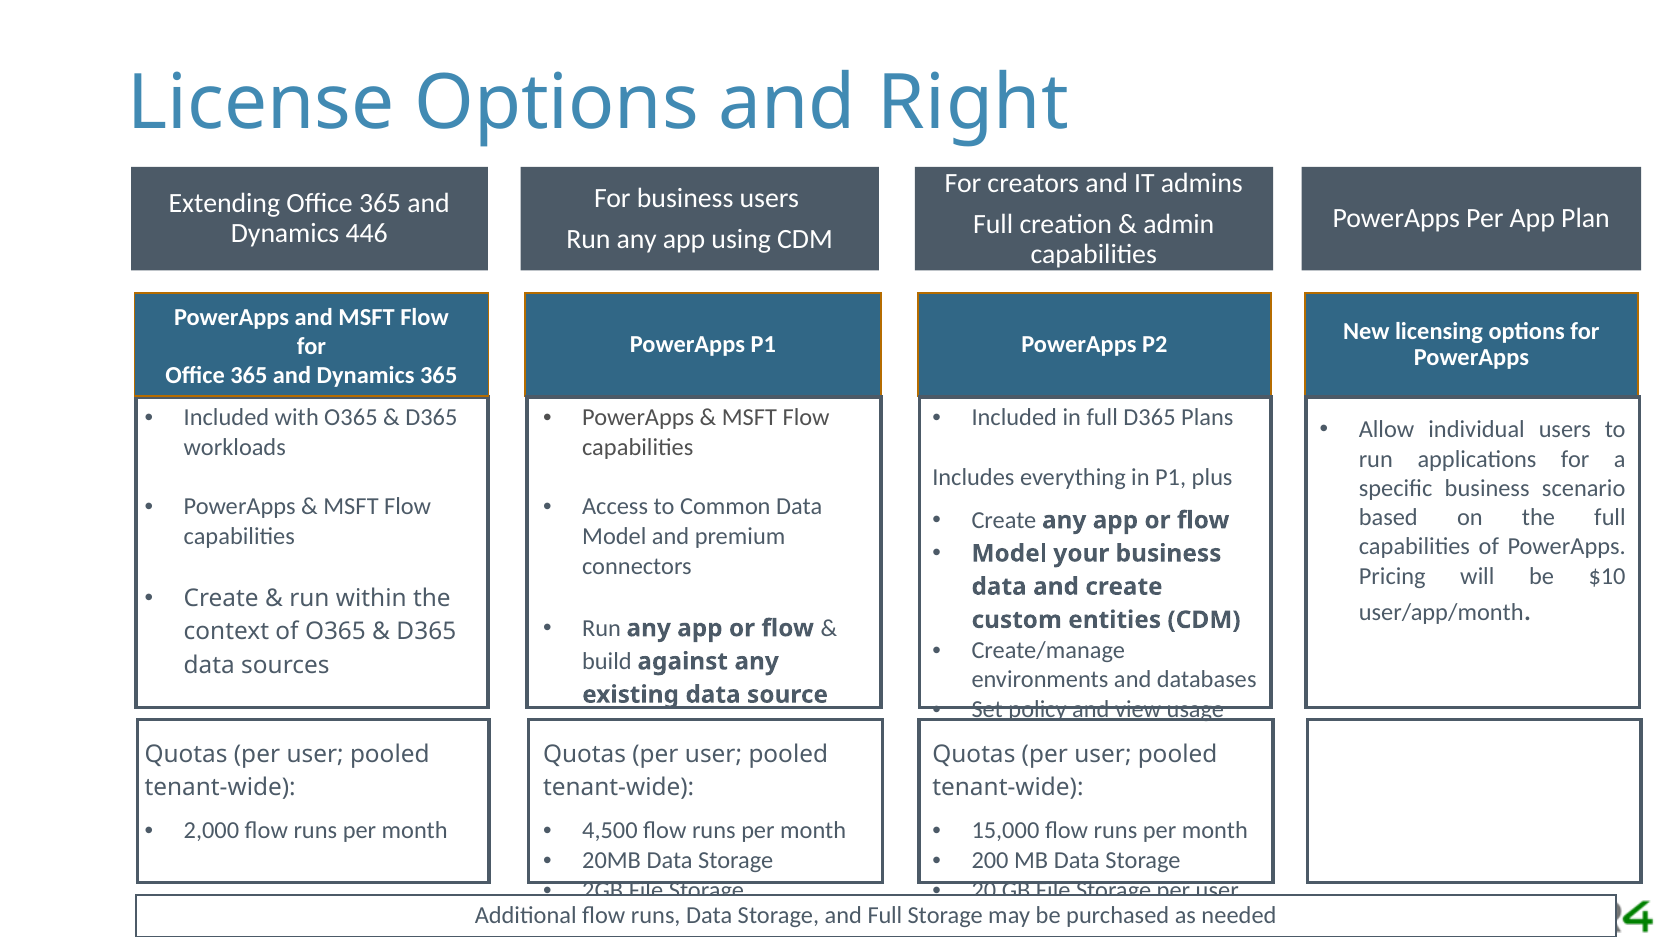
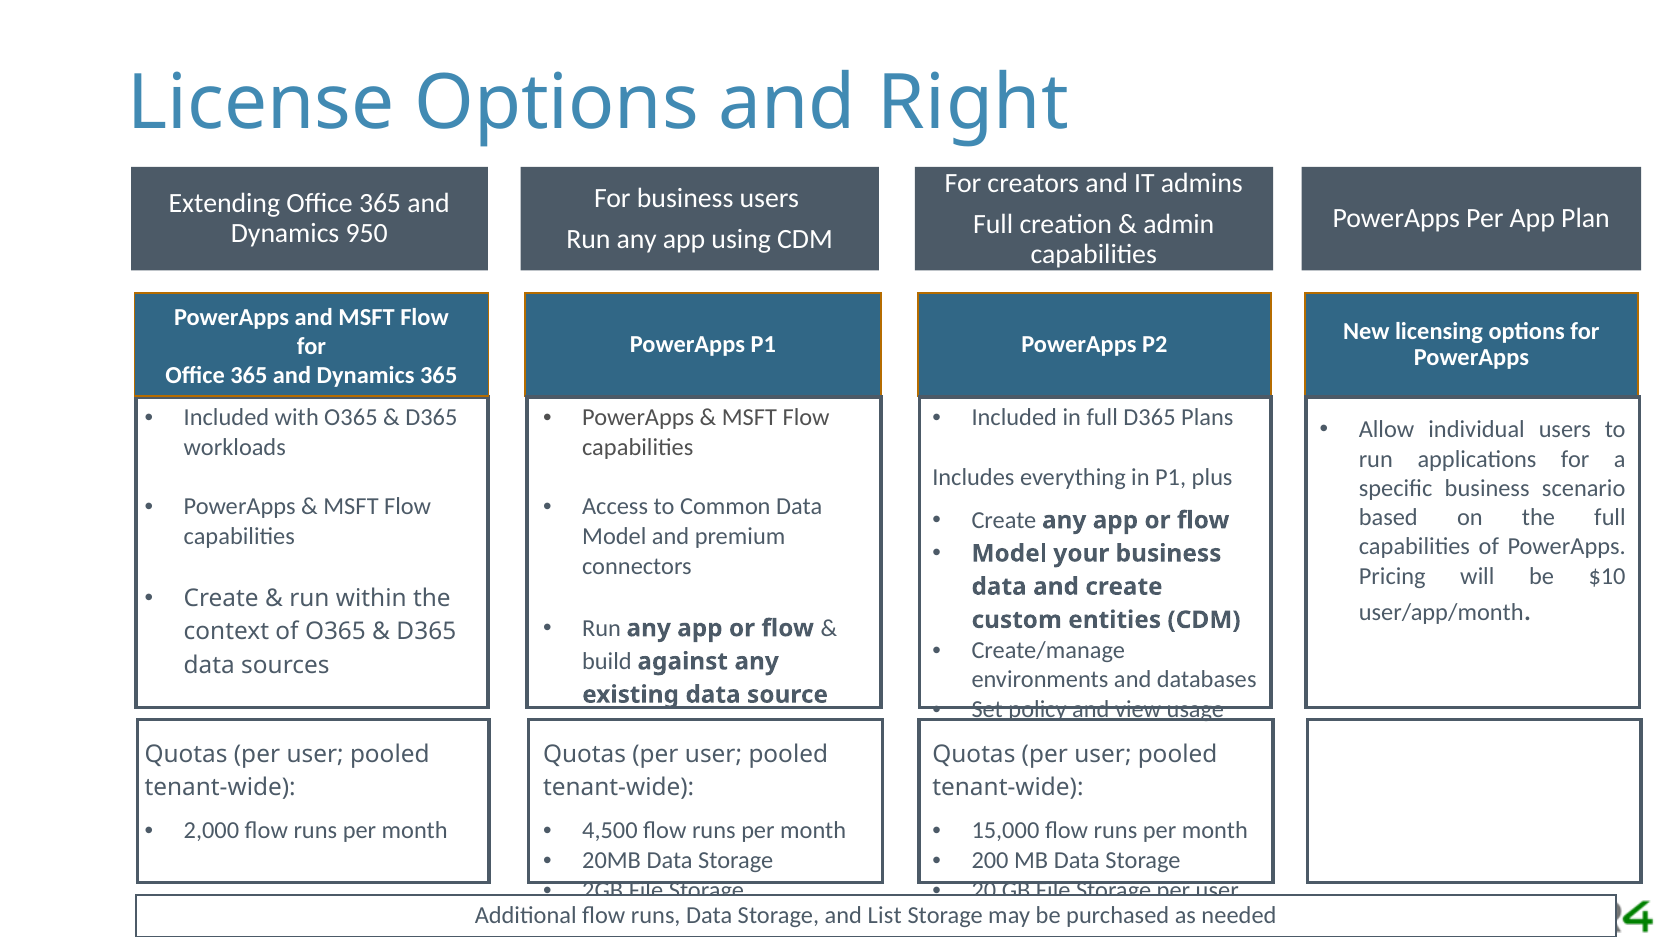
446: 446 -> 950
and Full: Full -> List
